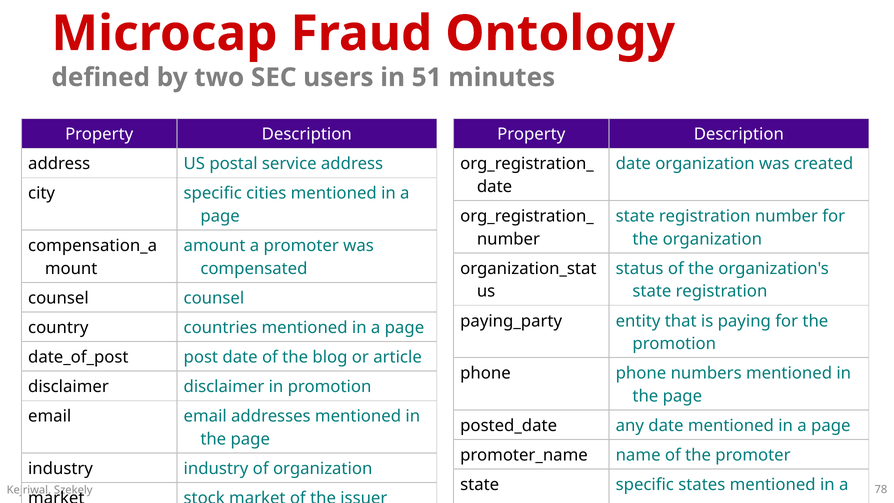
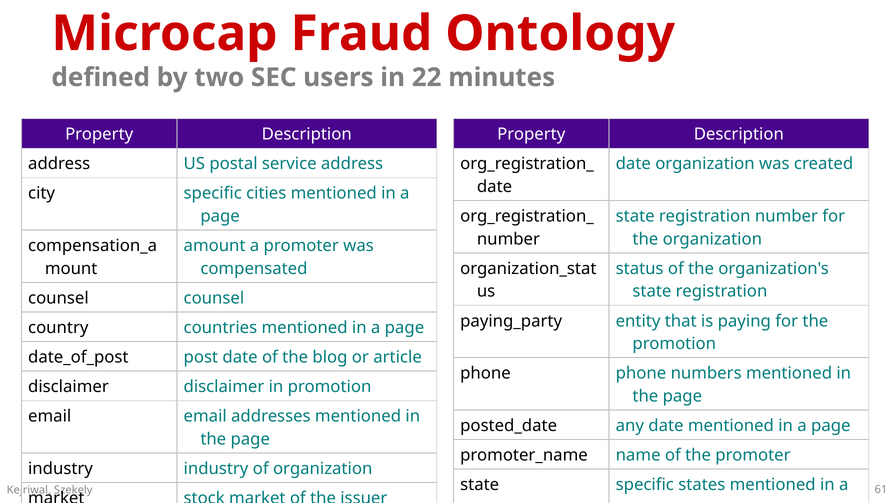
51: 51 -> 22
78: 78 -> 61
